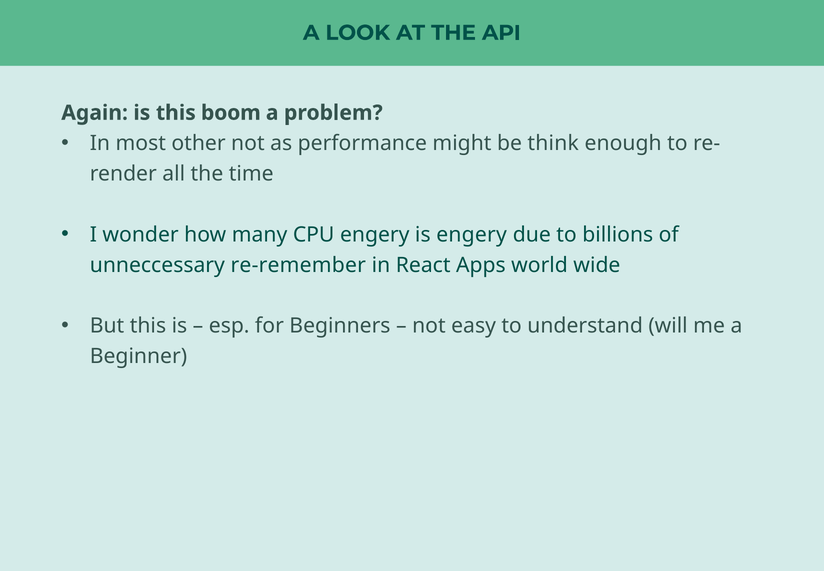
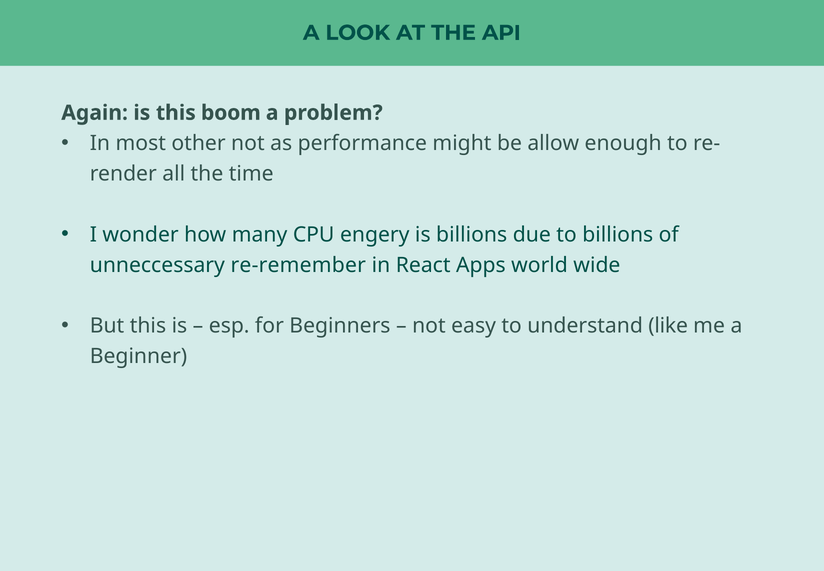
think: think -> allow
is engery: engery -> billions
will: will -> like
